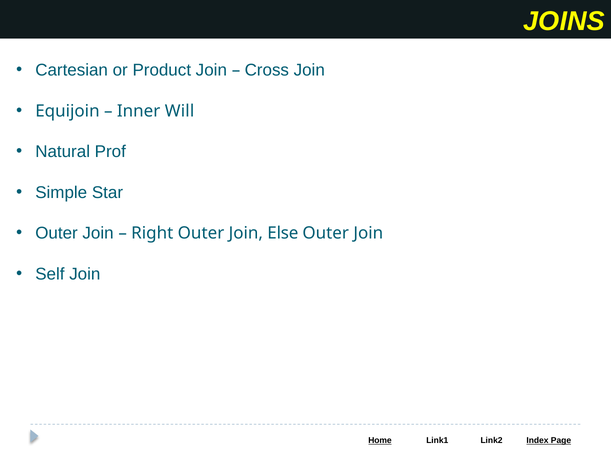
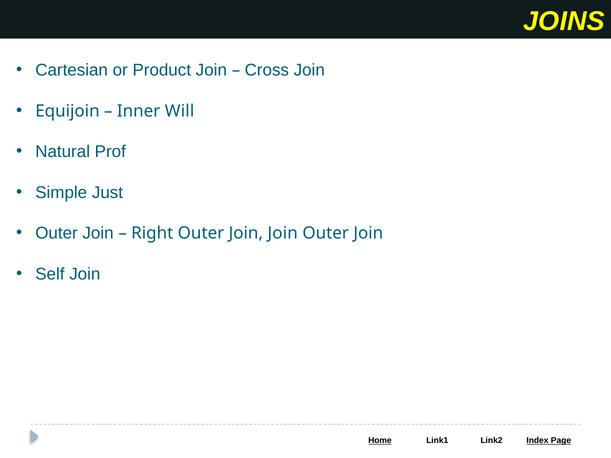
Star: Star -> Just
Join Else: Else -> Join
